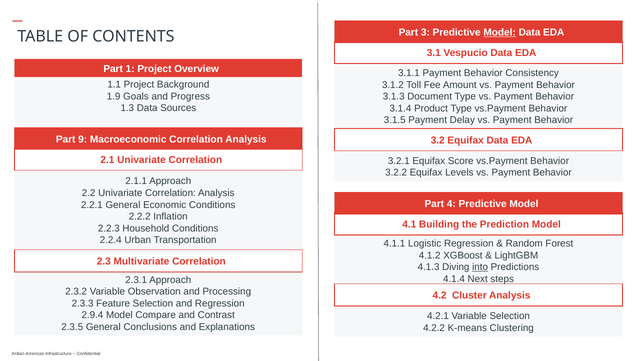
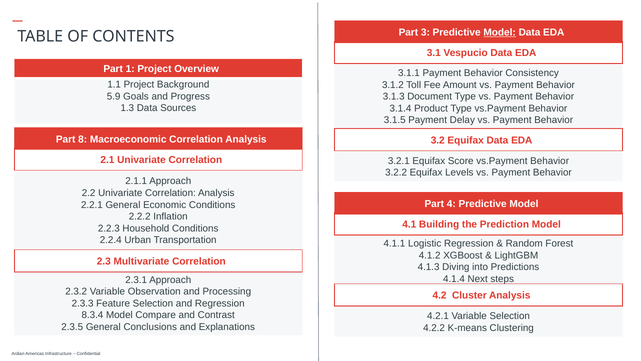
1.9: 1.9 -> 5.9
9: 9 -> 8
into underline: present -> none
2.9.4: 2.9.4 -> 8.3.4
